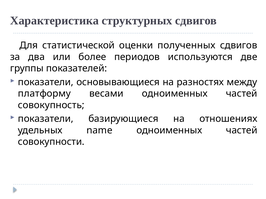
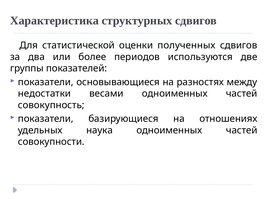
платформу: платформу -> недостатки
name: name -> наука
